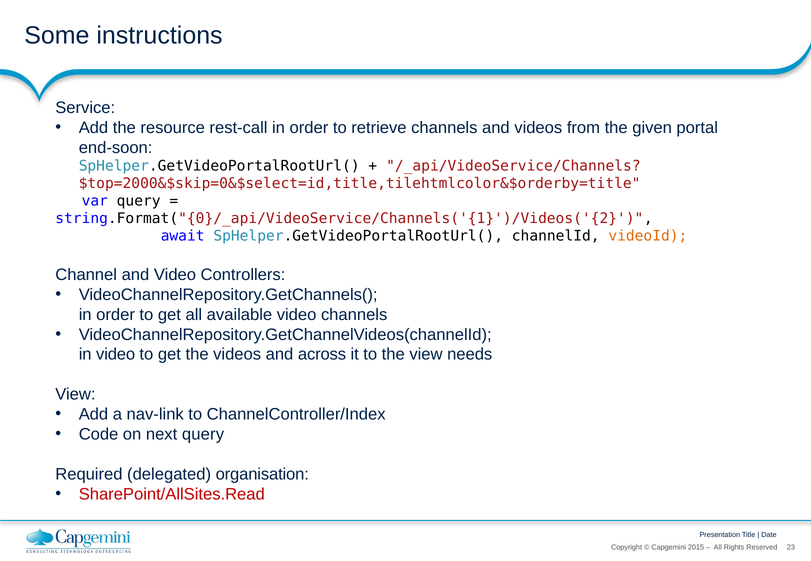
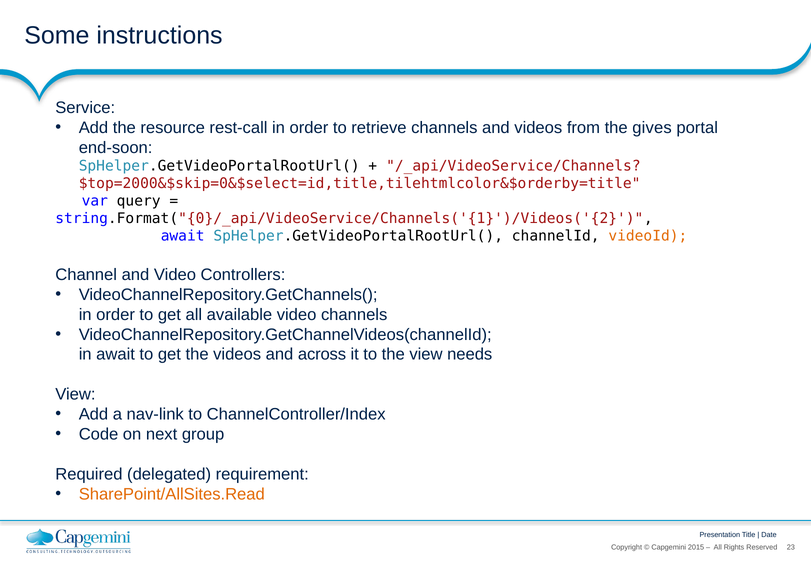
given: given -> gives
in video: video -> await
next query: query -> group
organisation: organisation -> requirement
SharePoint/AllSites.Read colour: red -> orange
